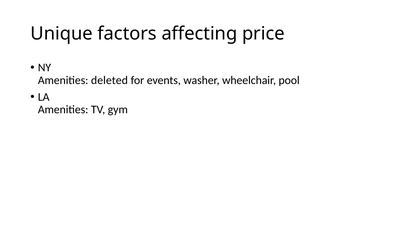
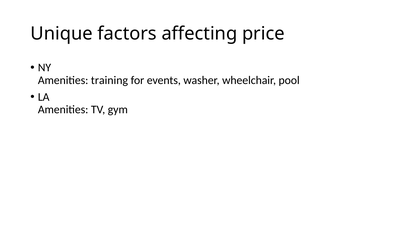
deleted: deleted -> training
